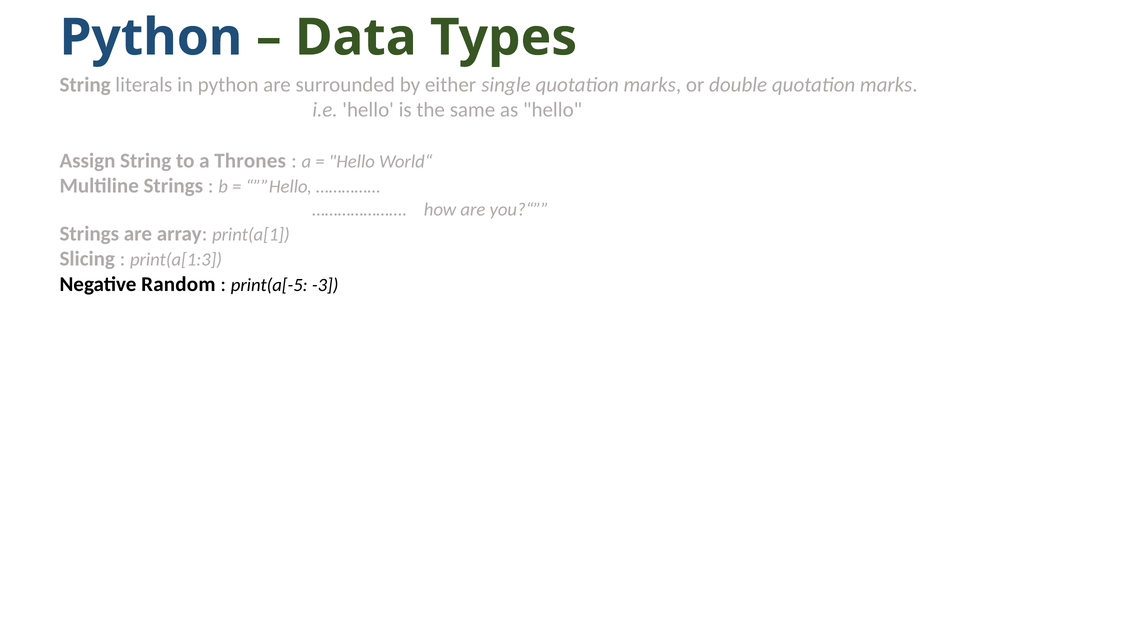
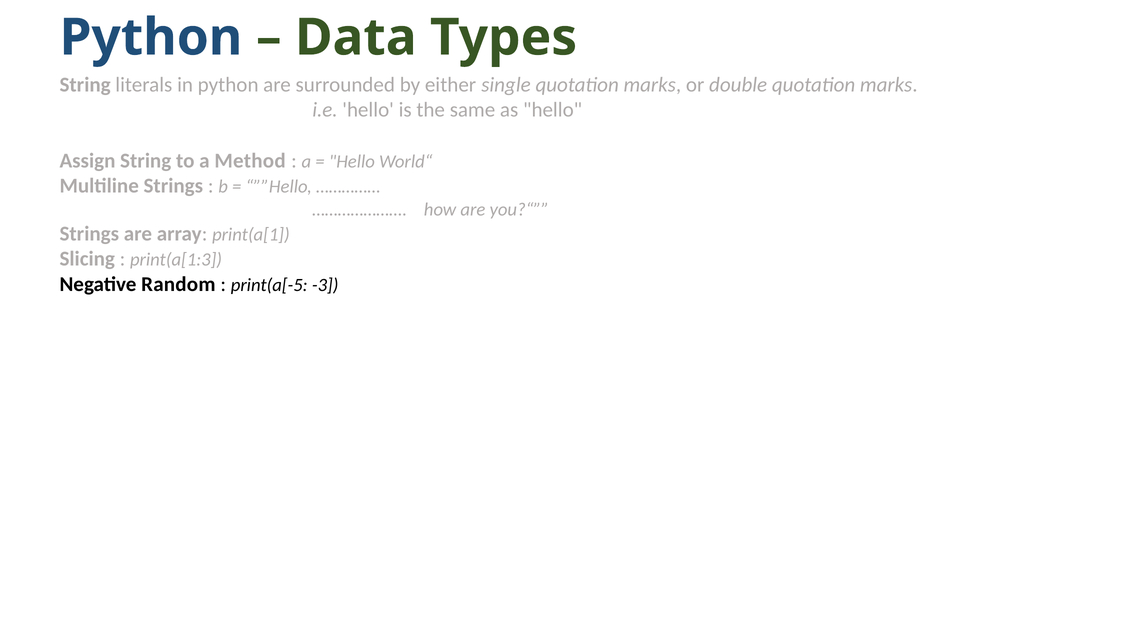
Thrones: Thrones -> Method
